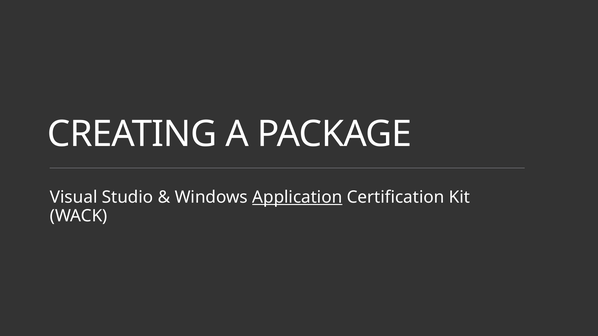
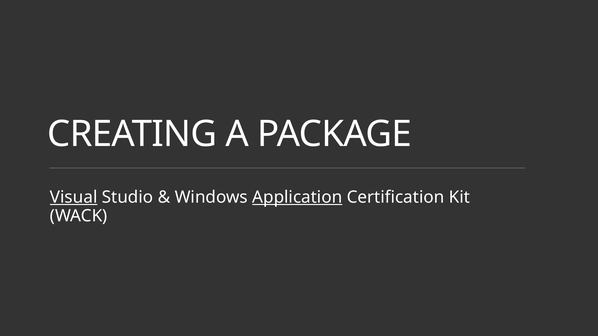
Visual underline: none -> present
